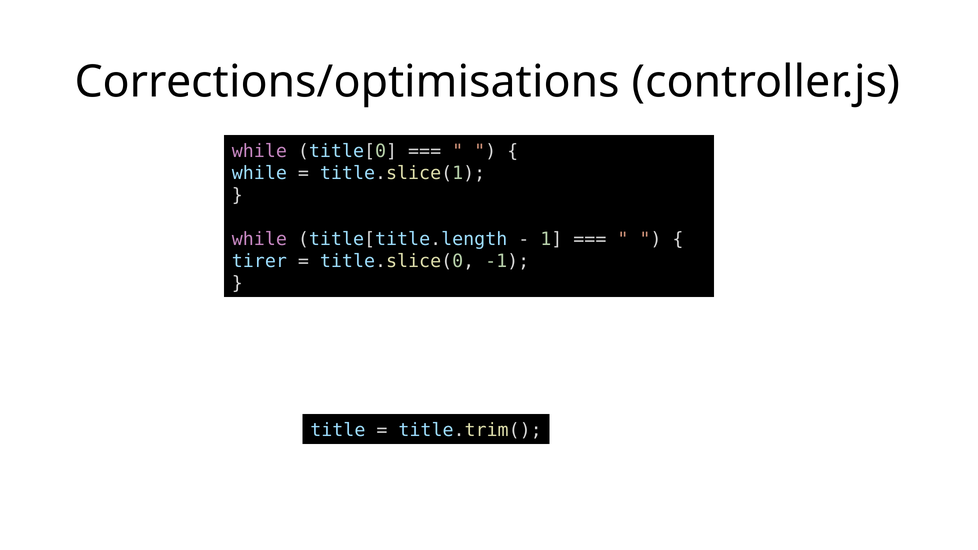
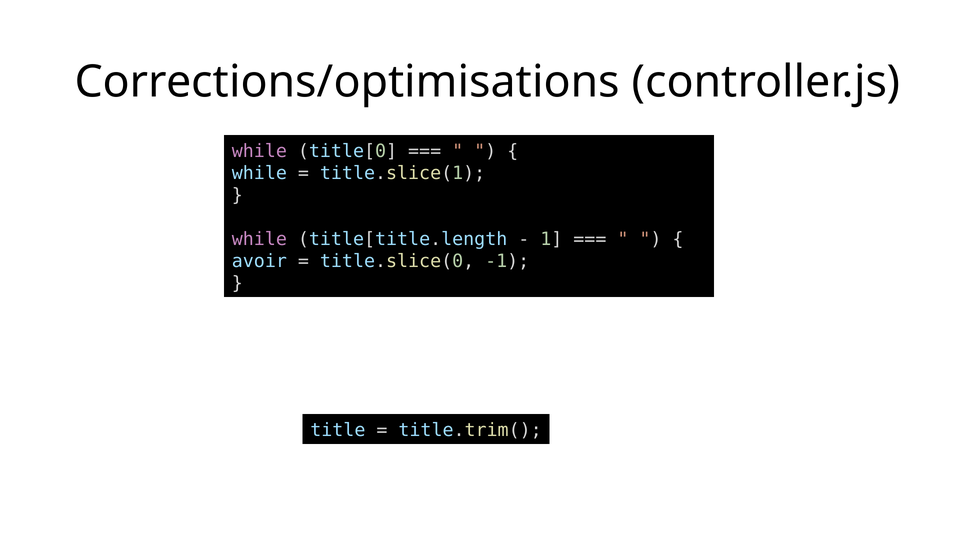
tirer: tirer -> avoir
